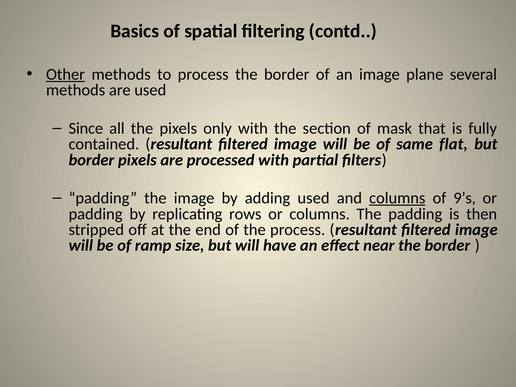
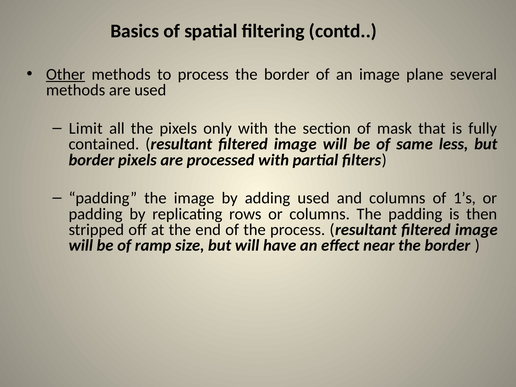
Since: Since -> Limit
flat: flat -> less
columns at (397, 198) underline: present -> none
9’s: 9’s -> 1’s
